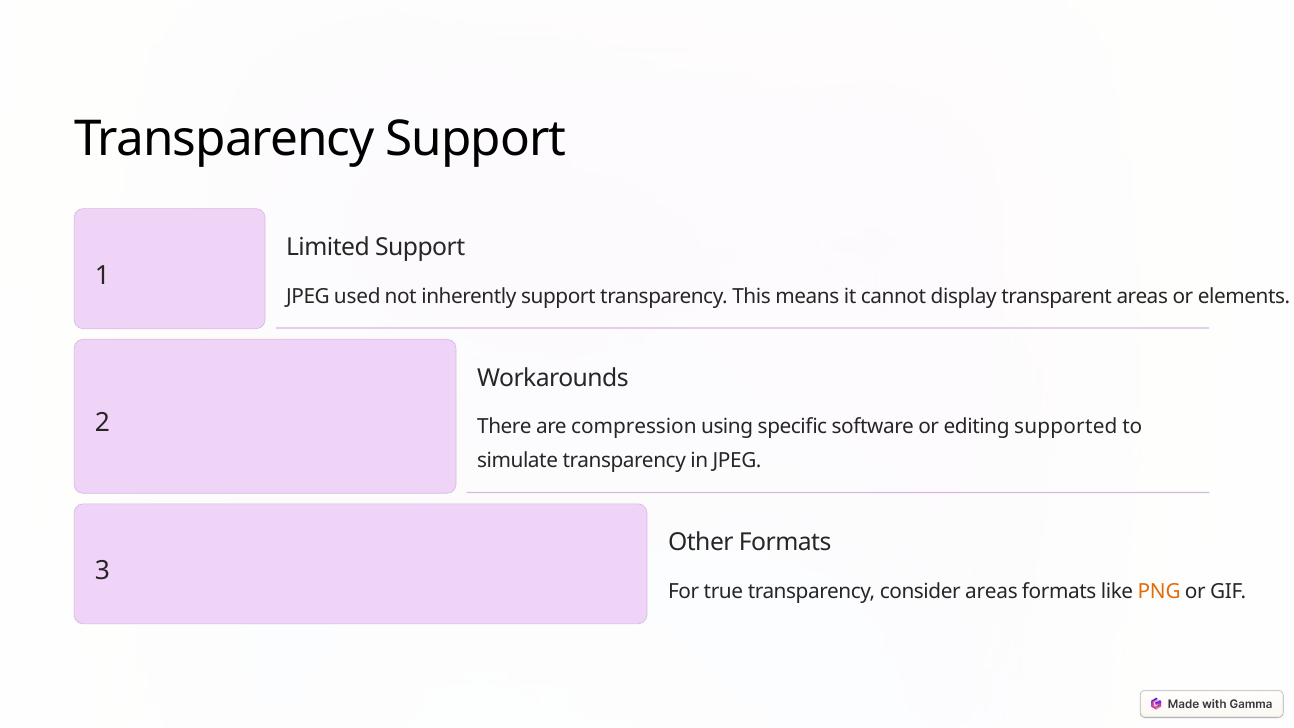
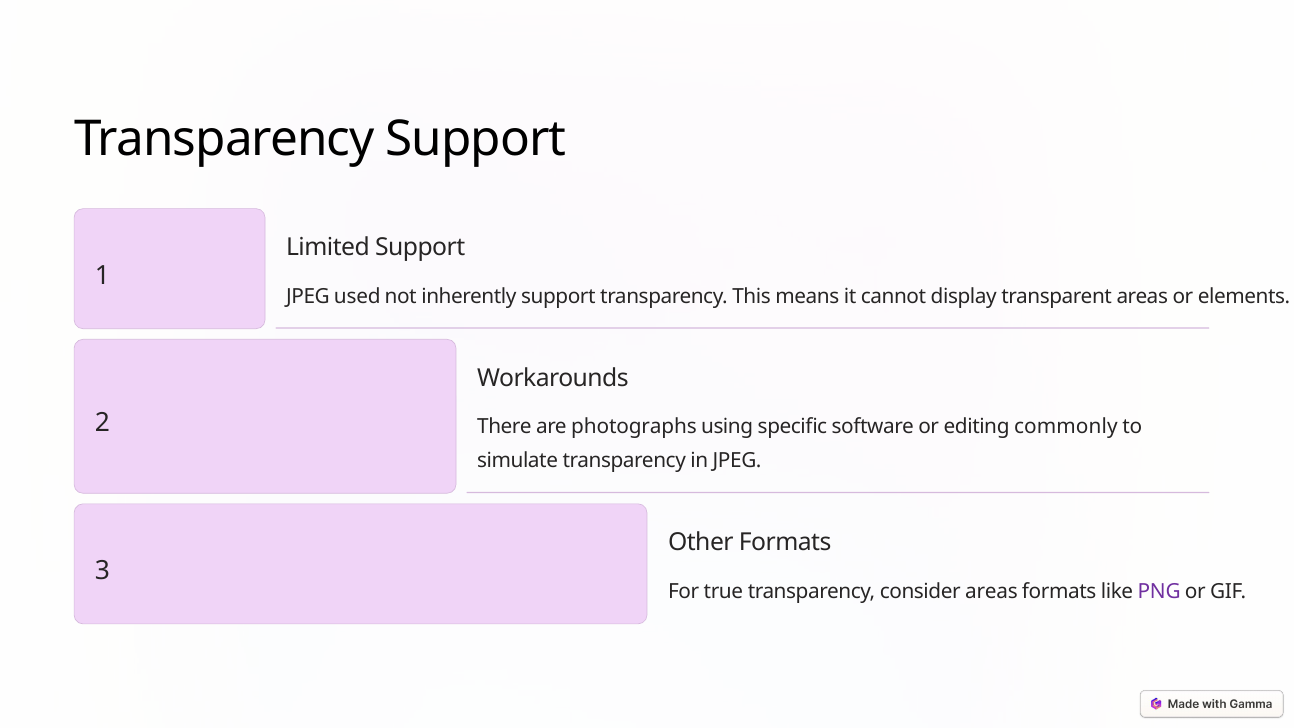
compression: compression -> photographs
supported: supported -> commonly
PNG colour: orange -> purple
